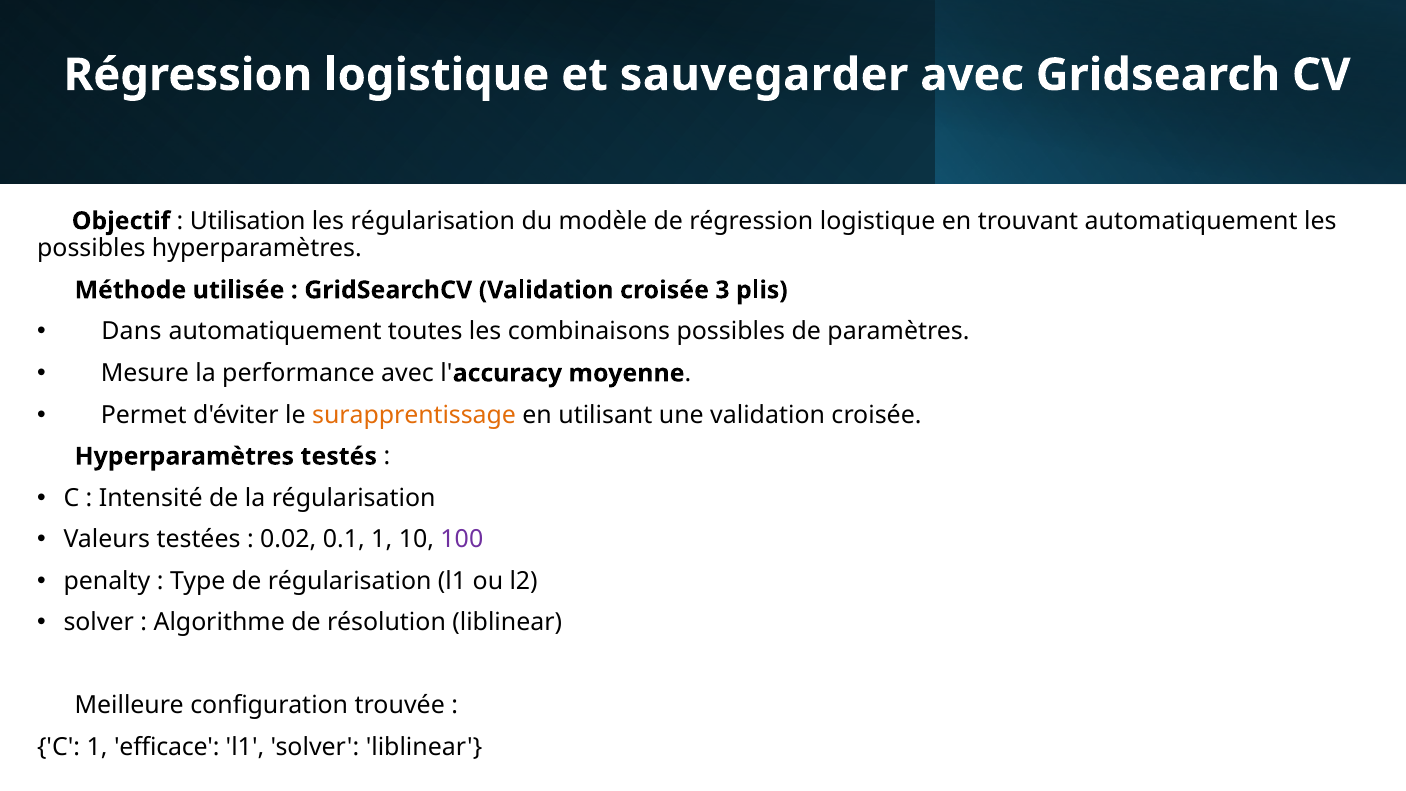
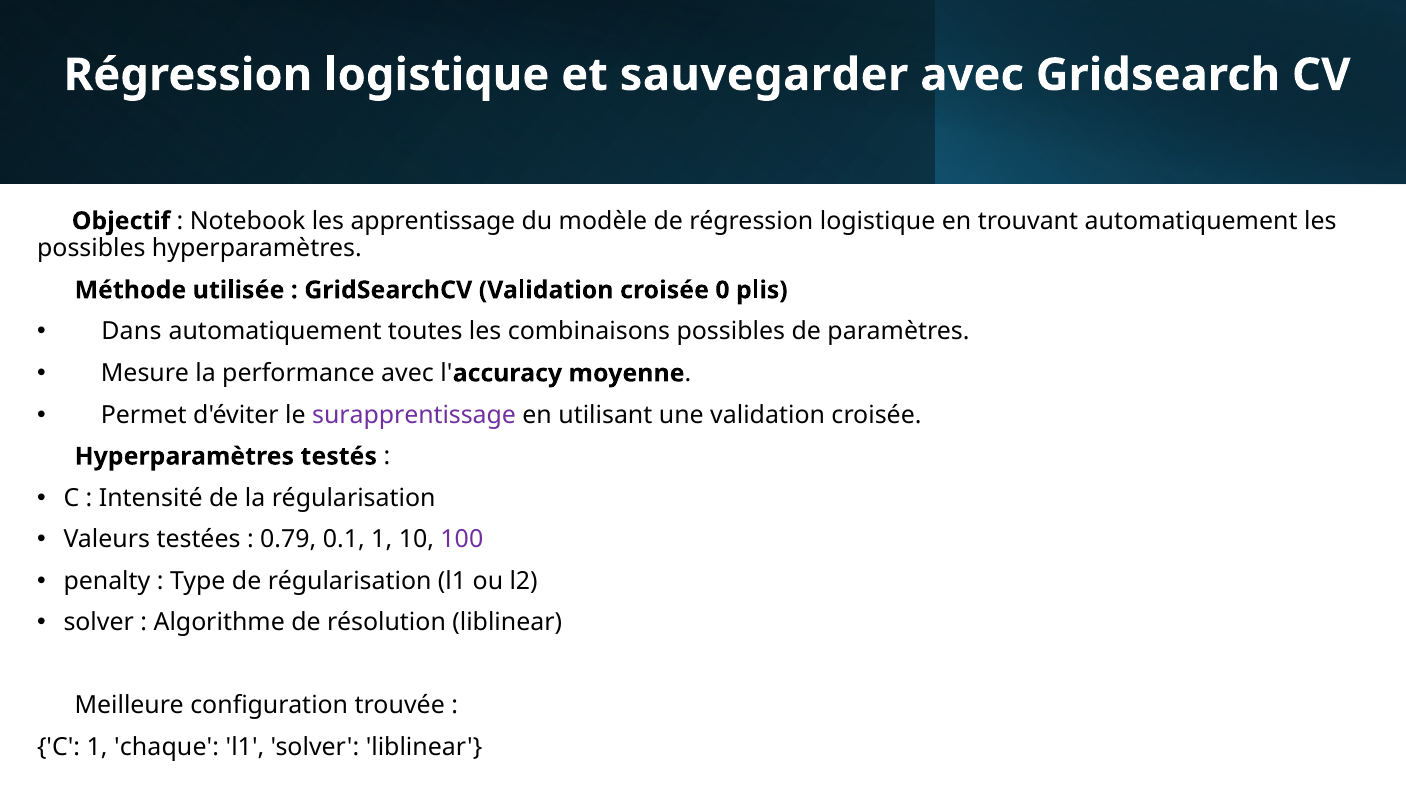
Utilisation: Utilisation -> Notebook
les régularisation: régularisation -> apprentissage
3: 3 -> 0
surapprentissage colour: orange -> purple
0.02: 0.02 -> 0.79
efficace: efficace -> chaque
